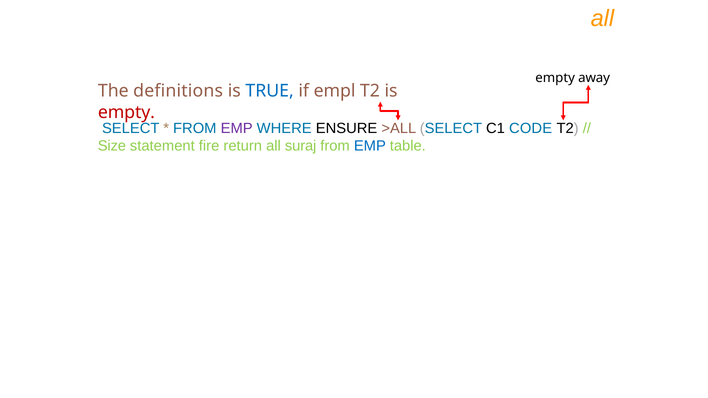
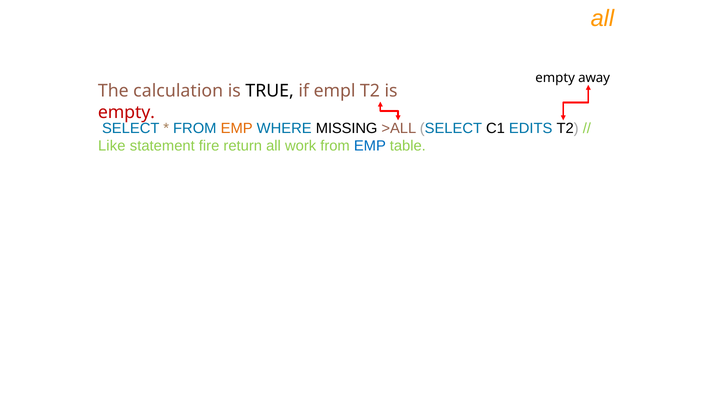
definitions: definitions -> calculation
TRUE colour: blue -> black
EMP at (237, 128) colour: purple -> orange
ENSURE: ENSURE -> MISSING
CODE: CODE -> EDITS
Size: Size -> Like
suraj: suraj -> work
